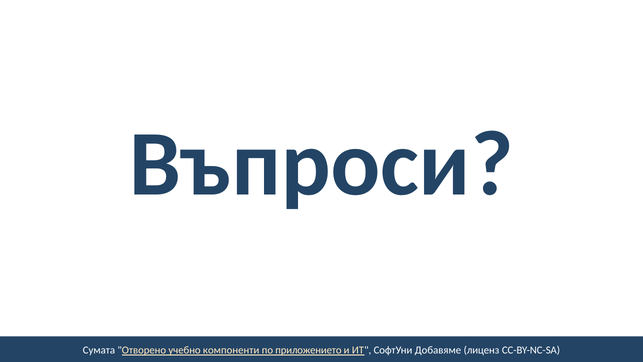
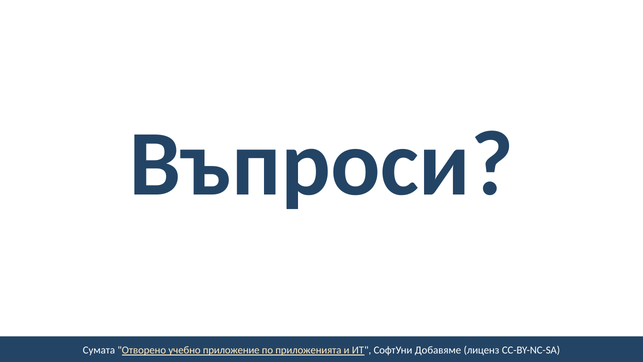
компоненти: компоненти -> приложение
приложението: приложението -> приложенията
